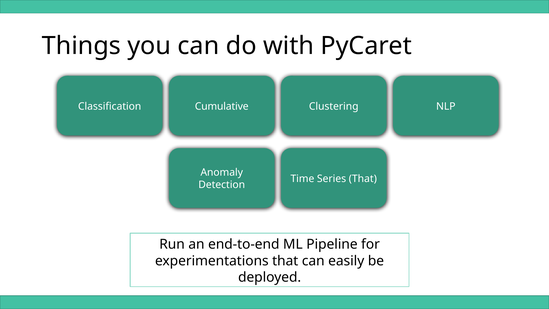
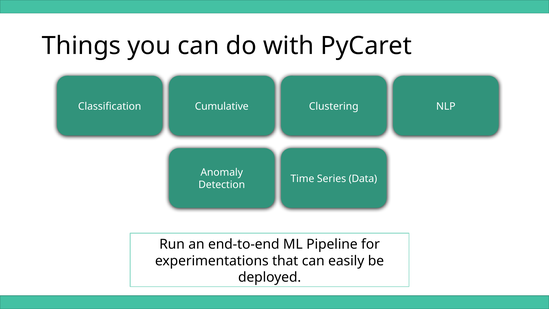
Series That: That -> Data
